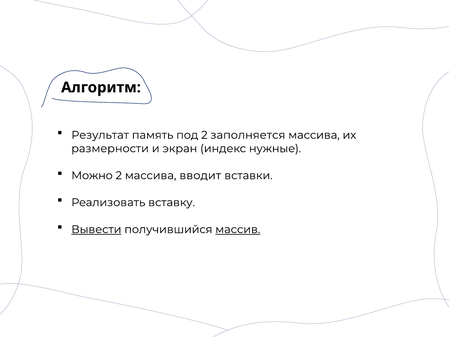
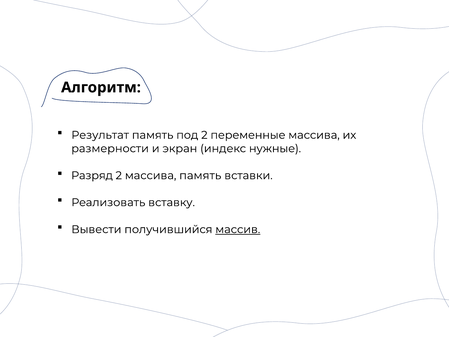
заполняется: заполняется -> переменные
Можно: Можно -> Разряд
массива вводит: вводит -> память
Вывести underline: present -> none
